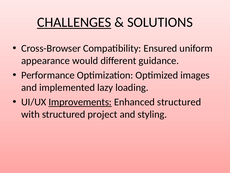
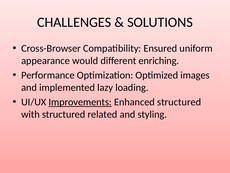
CHALLENGES underline: present -> none
guidance: guidance -> enriching
project: project -> related
